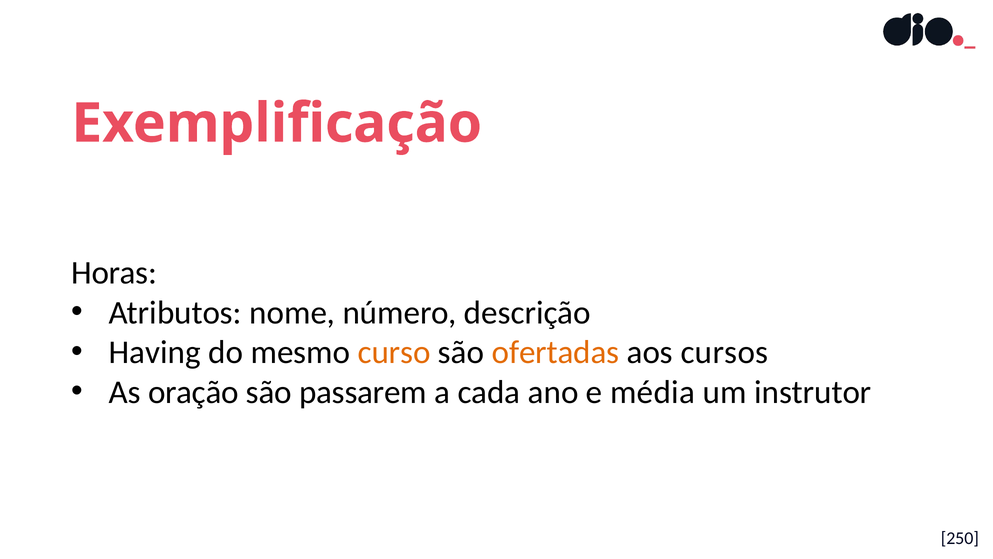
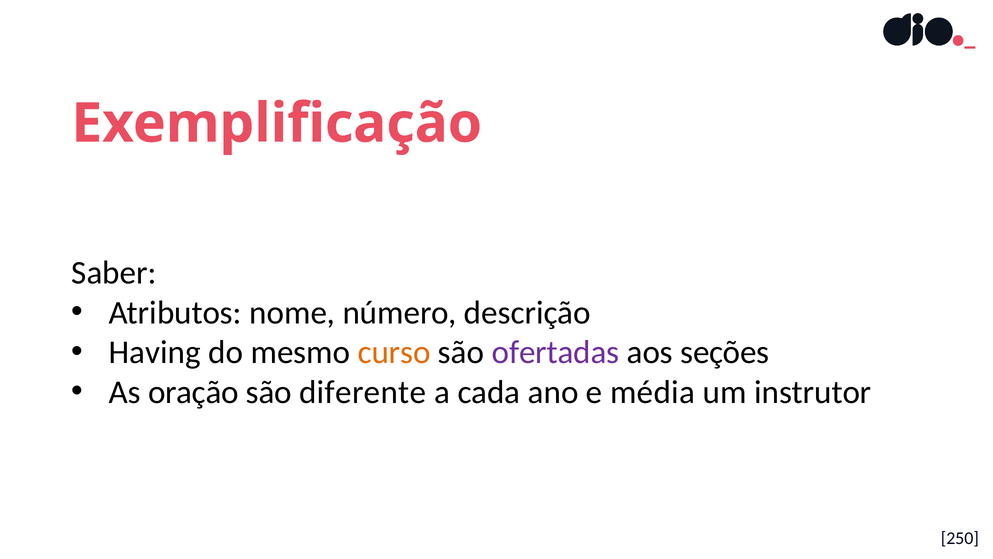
Horas: Horas -> Saber
ofertadas colour: orange -> purple
cursos: cursos -> seções
passarem: passarem -> diferente
